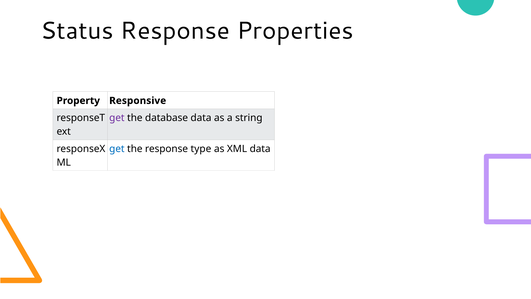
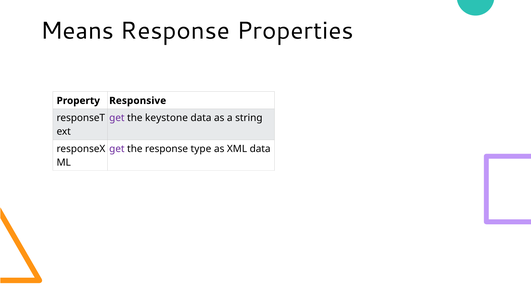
Status: Status -> Means
database: database -> keystone
get at (117, 149) colour: blue -> purple
